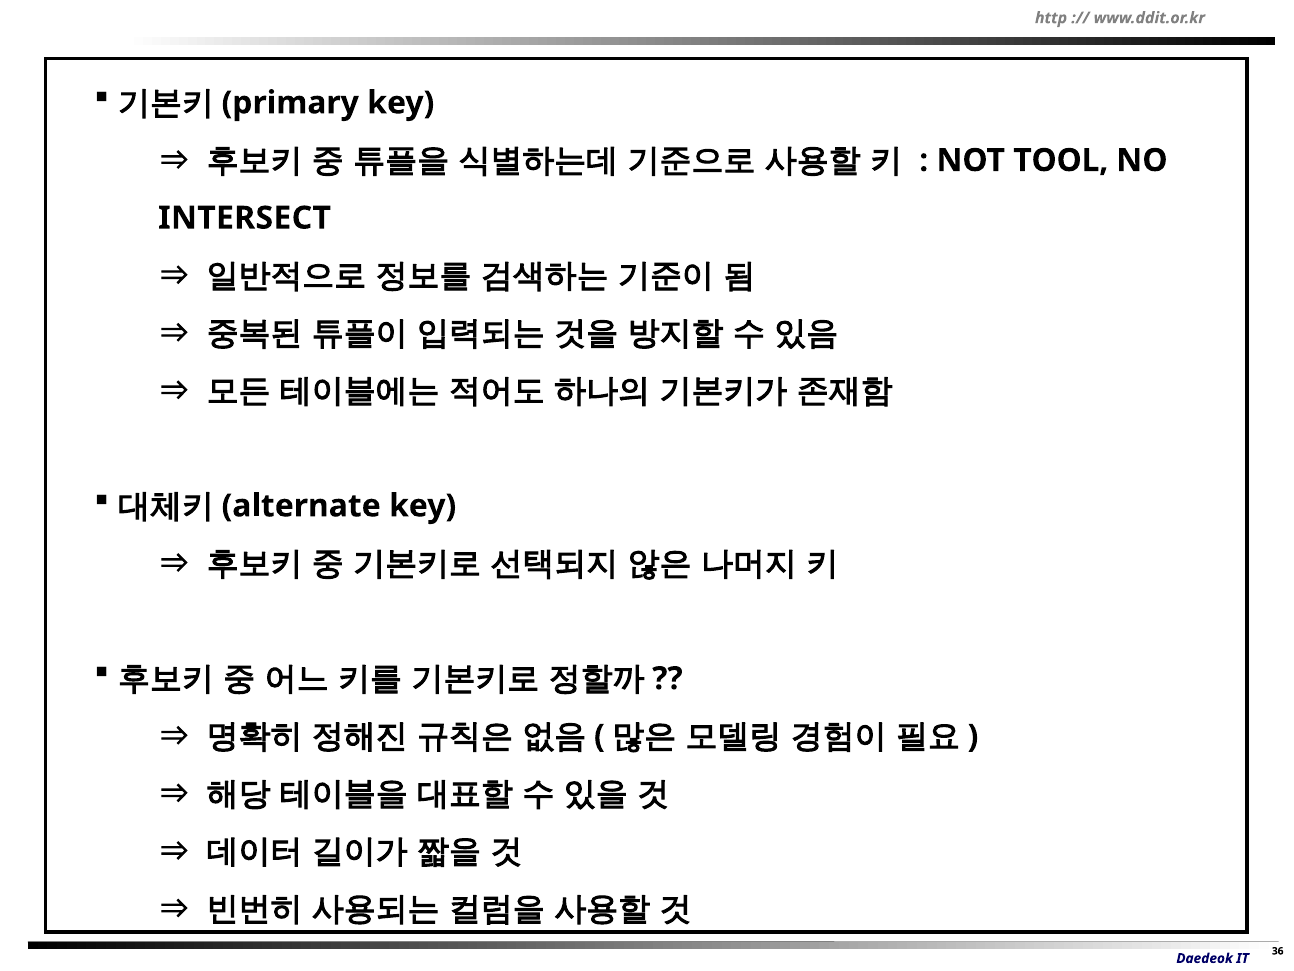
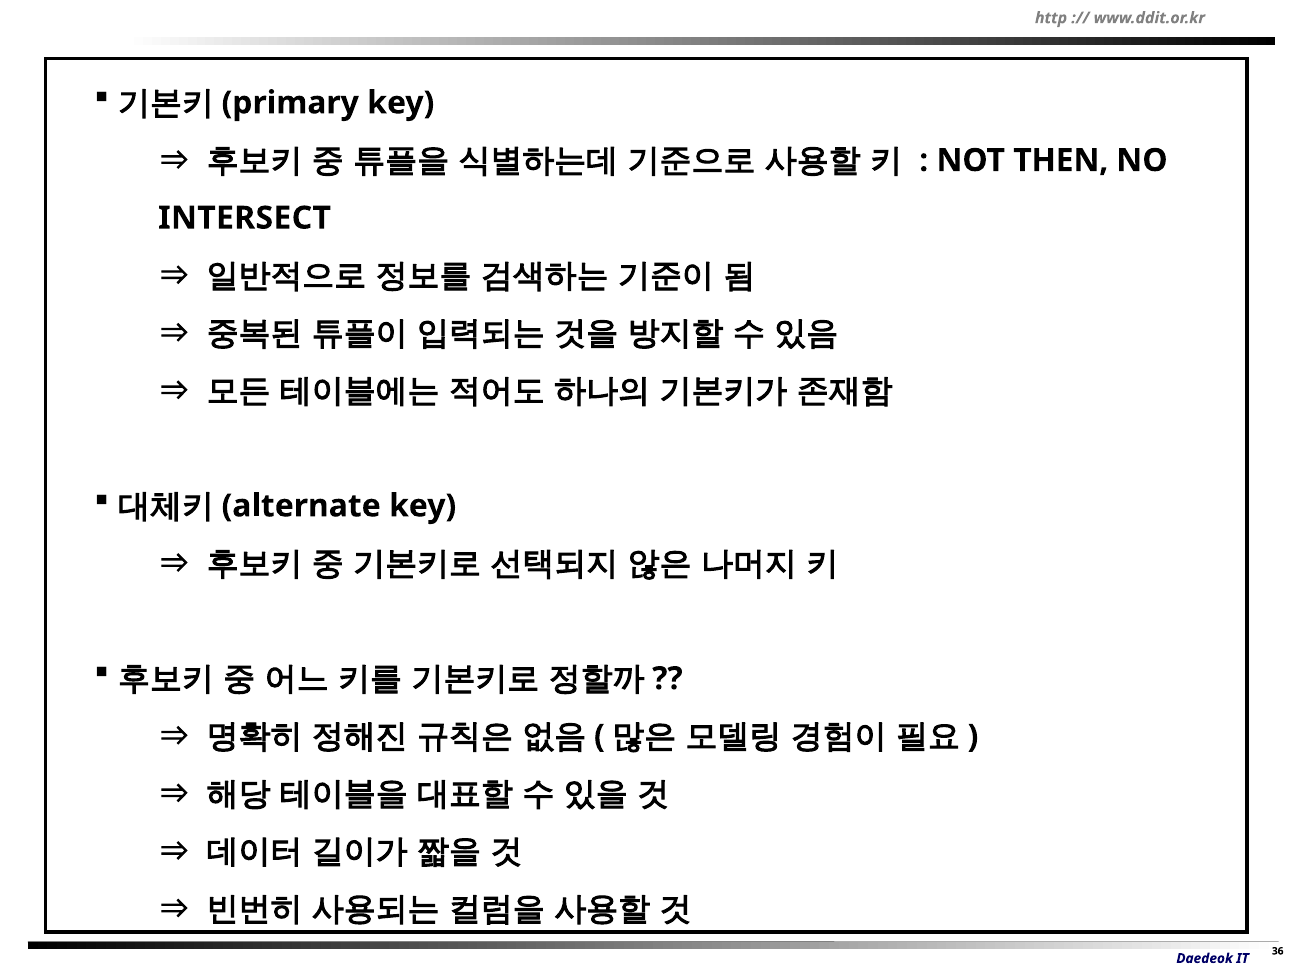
TOOL: TOOL -> THEN
